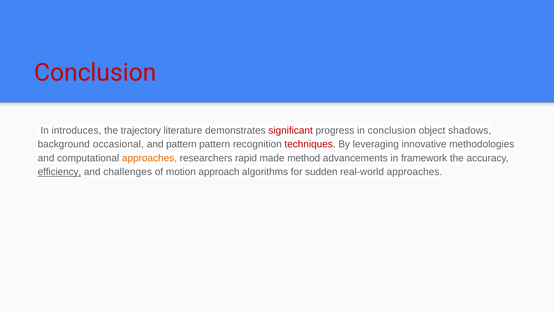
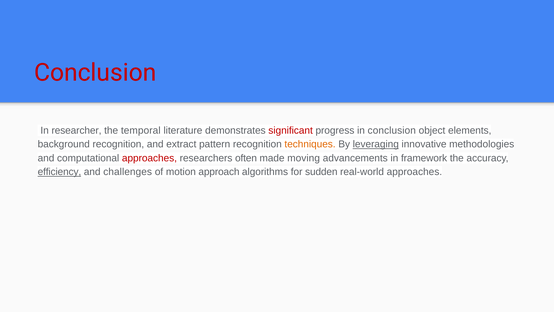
introduces: introduces -> researcher
trajectory: trajectory -> temporal
shadows: shadows -> elements
background occasional: occasional -> recognition
and pattern: pattern -> extract
techniques colour: red -> orange
leveraging underline: none -> present
approaches at (149, 158) colour: orange -> red
rapid: rapid -> often
method: method -> moving
